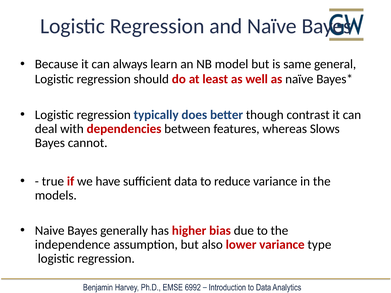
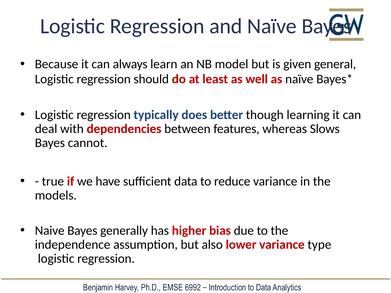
same: same -> given
contrast: contrast -> learning
